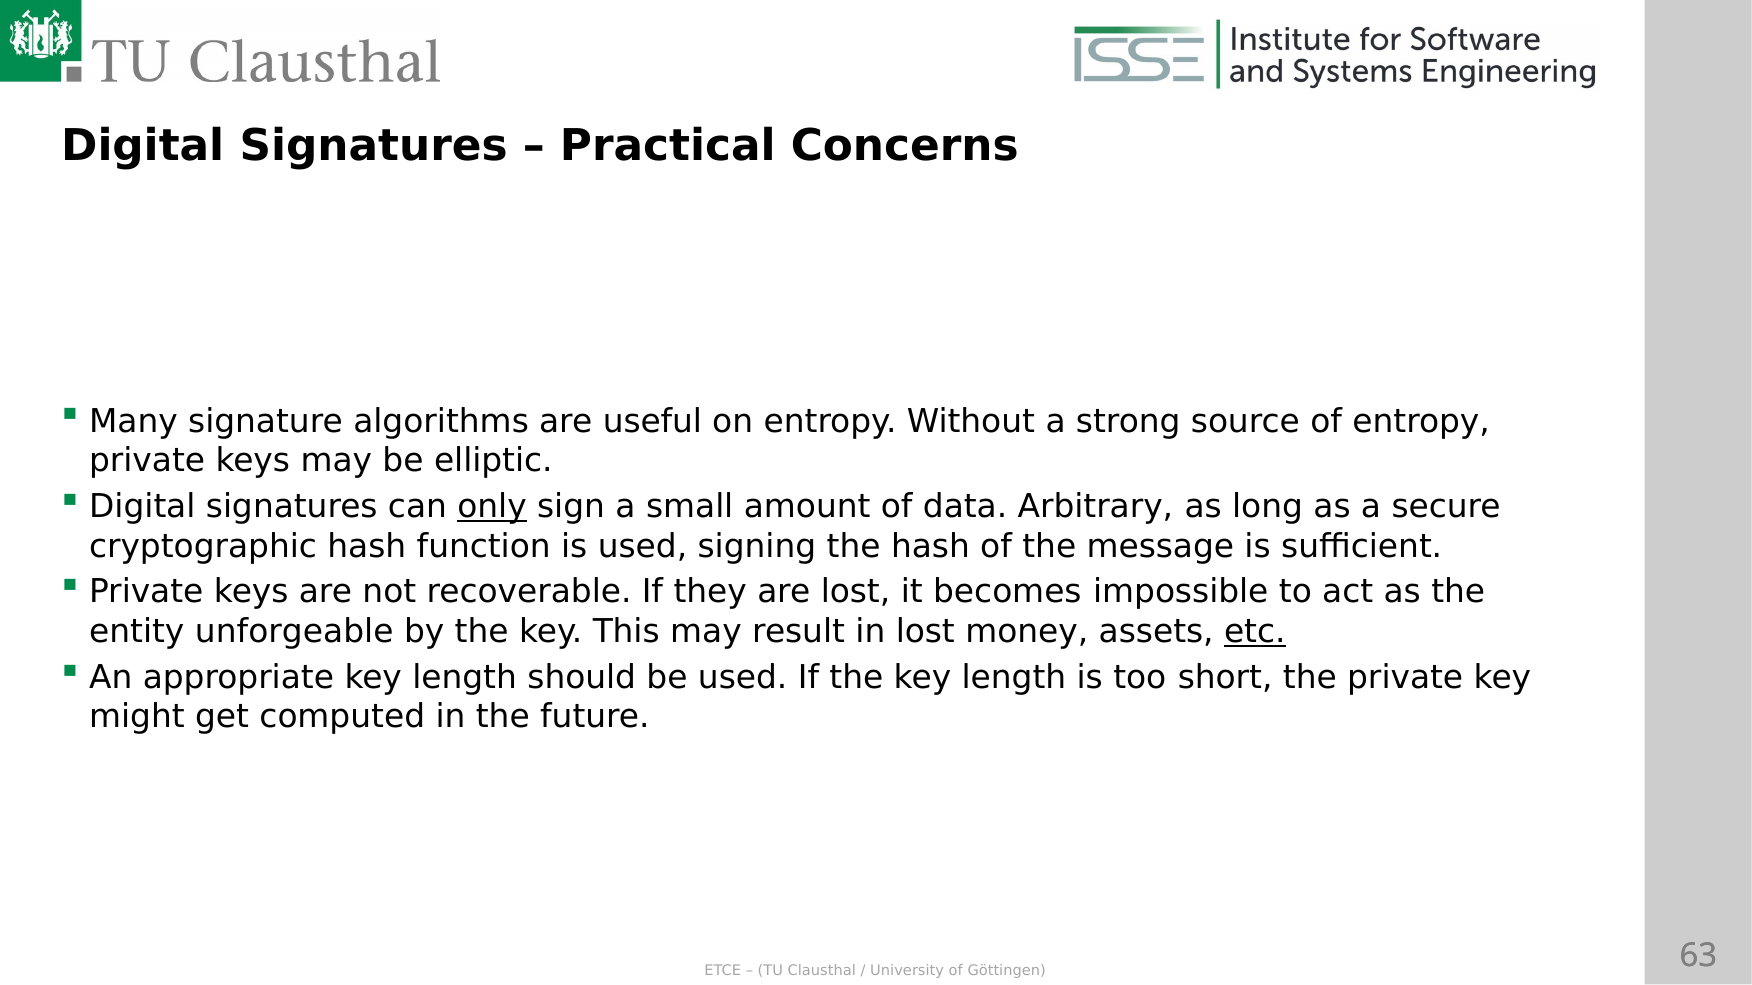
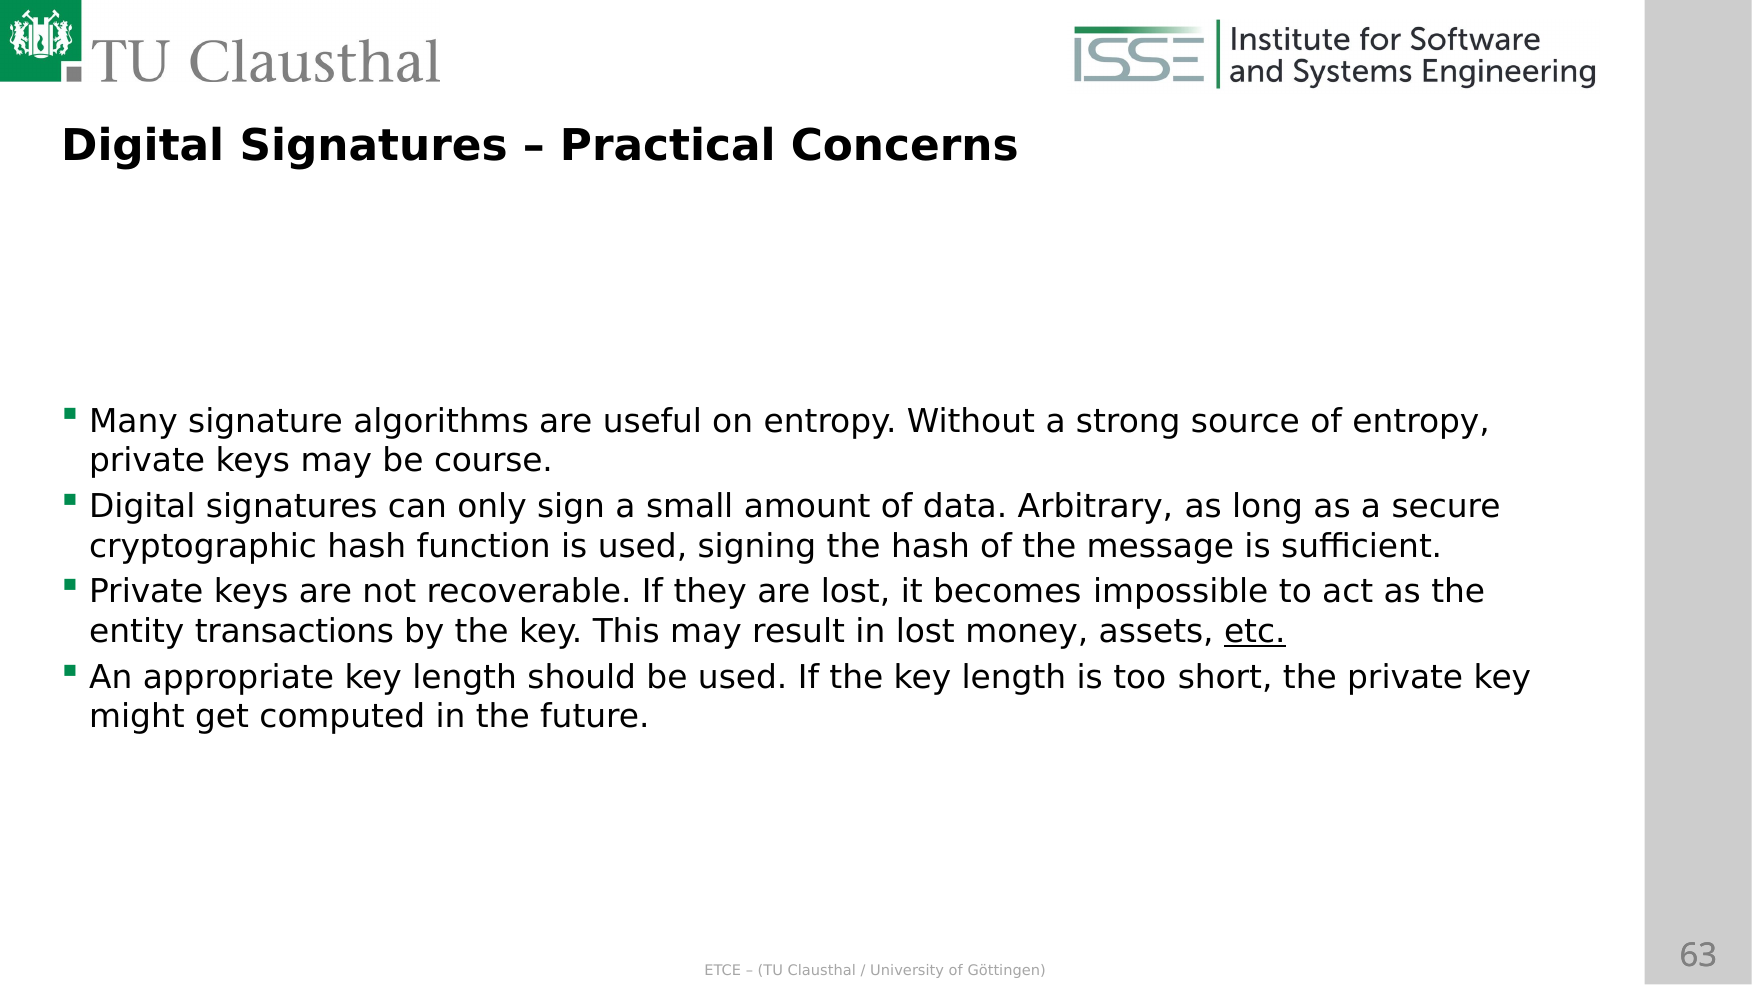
elliptic: elliptic -> course
only underline: present -> none
unforgeable: unforgeable -> transactions
